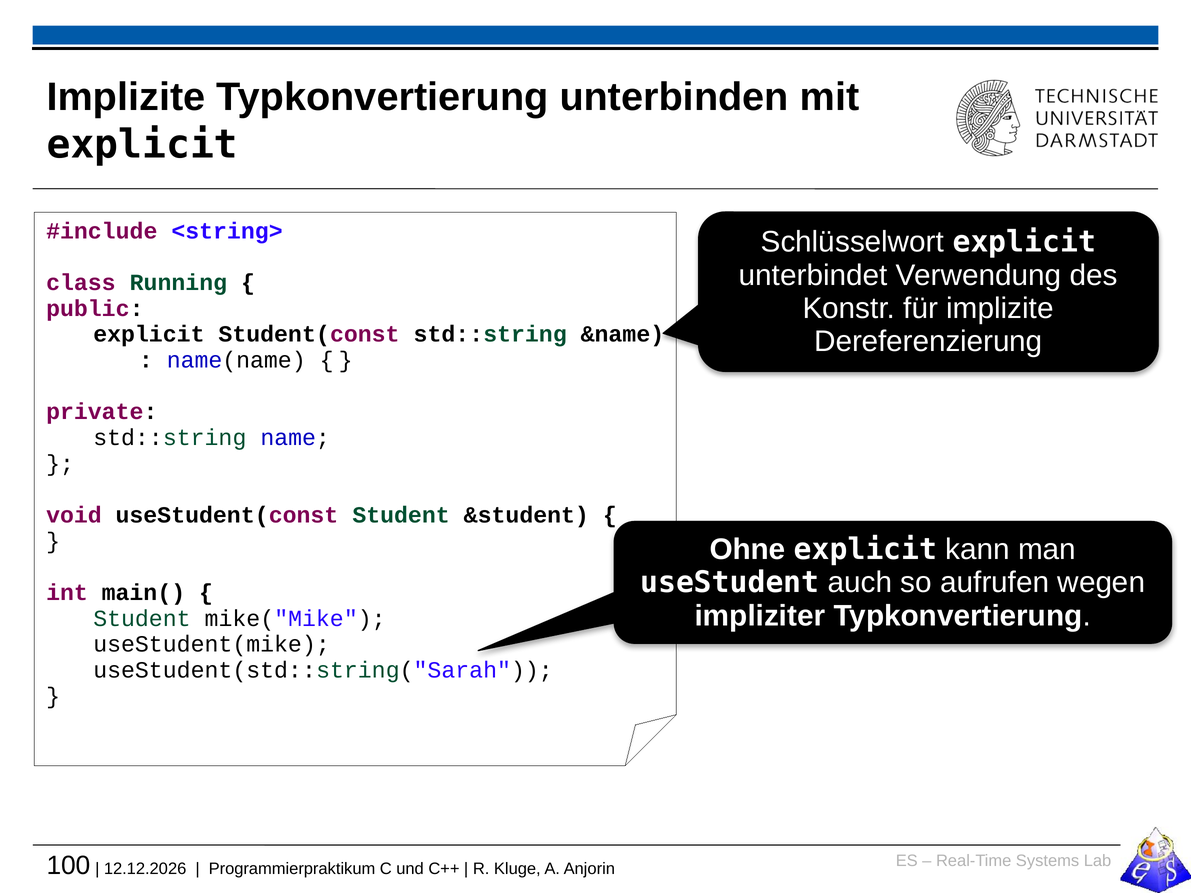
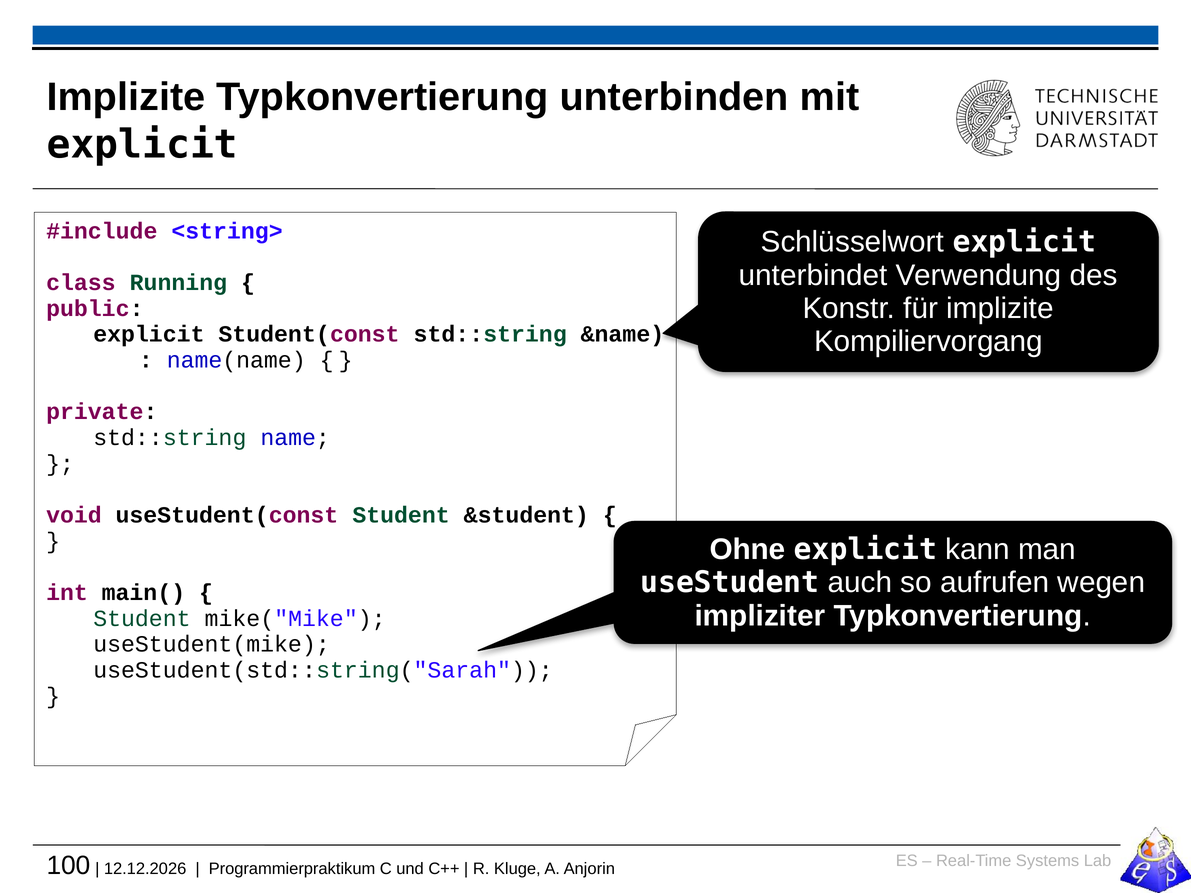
Dereferenzierung: Dereferenzierung -> Kompiliervorgang
